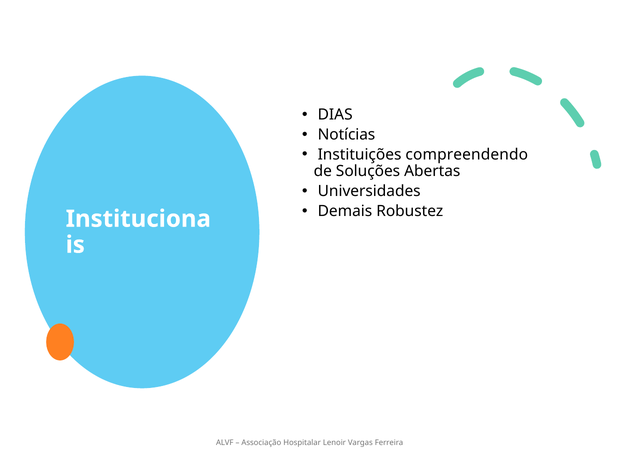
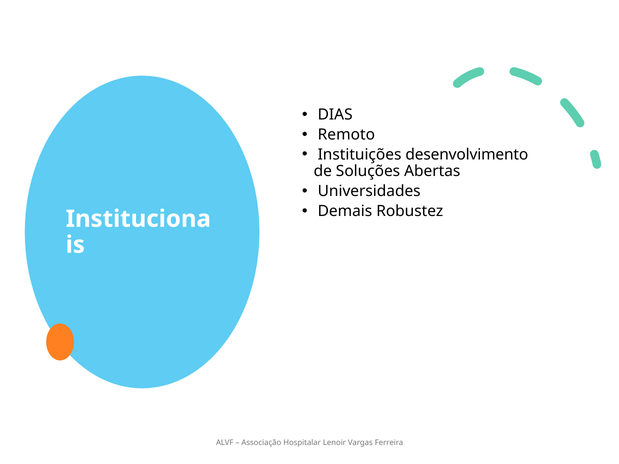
Notícias: Notícias -> Remoto
compreendendo: compreendendo -> desenvolvimento
